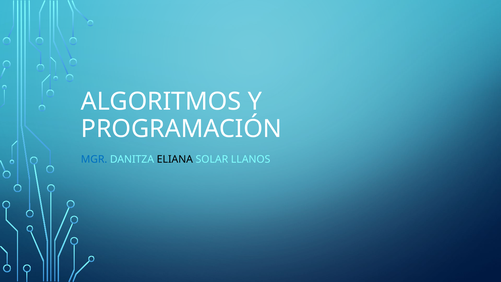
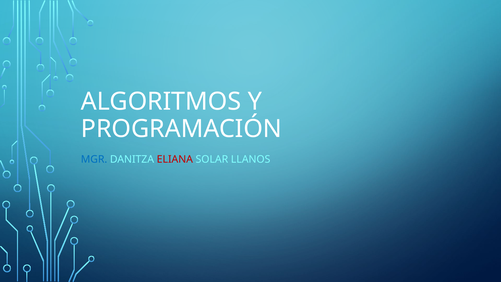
ELIANA colour: black -> red
